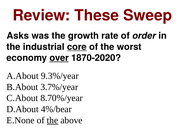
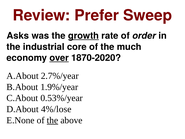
These: These -> Prefer
growth underline: none -> present
core underline: present -> none
worst: worst -> much
9.3%/year: 9.3%/year -> 2.7%/year
3.7%/year: 3.7%/year -> 1.9%/year
8.70%/year: 8.70%/year -> 0.53%/year
4%/bear: 4%/bear -> 4%/lose
